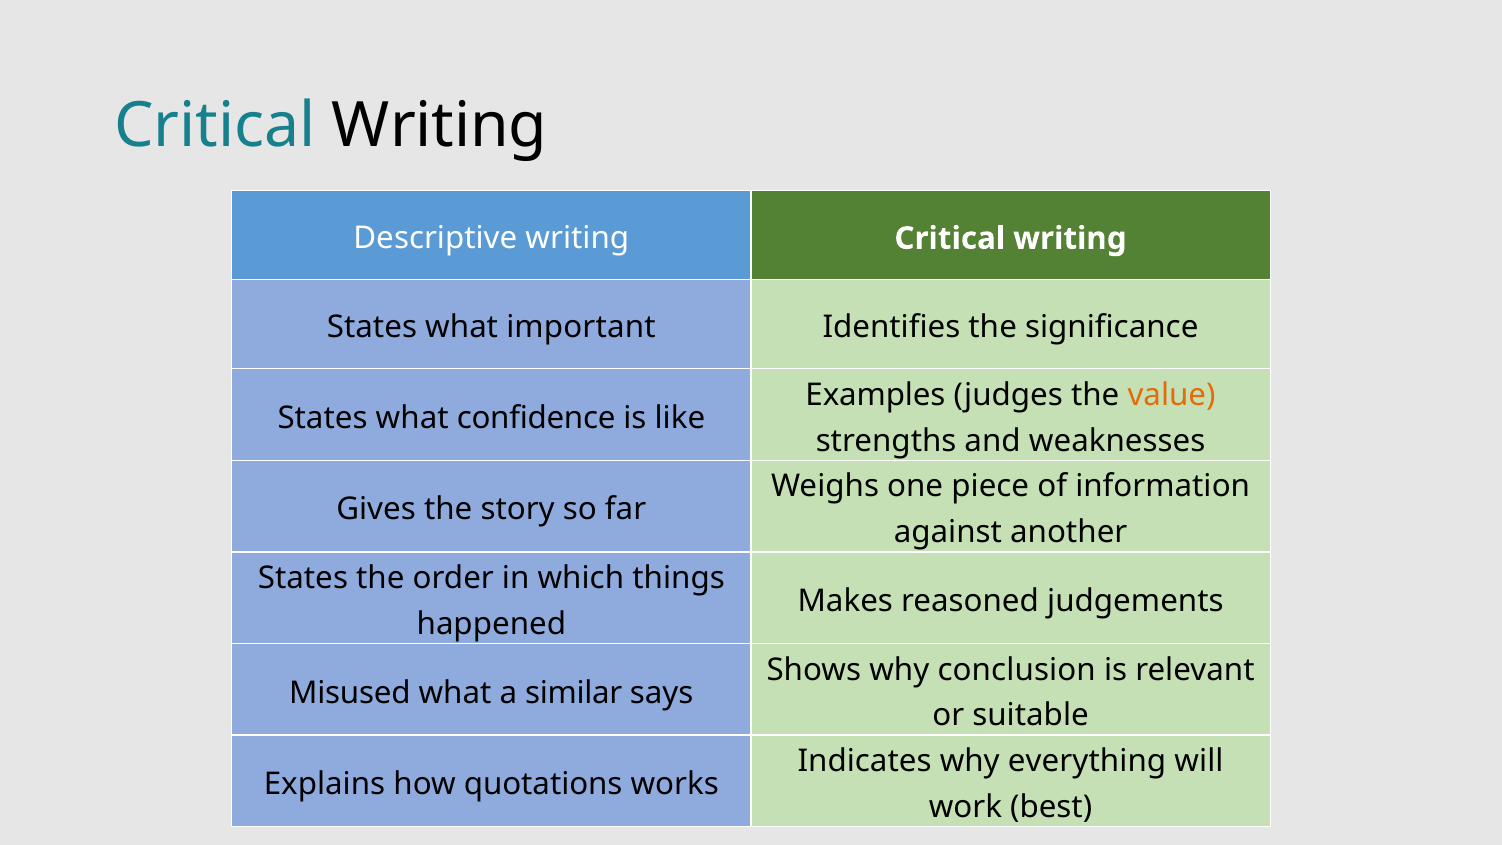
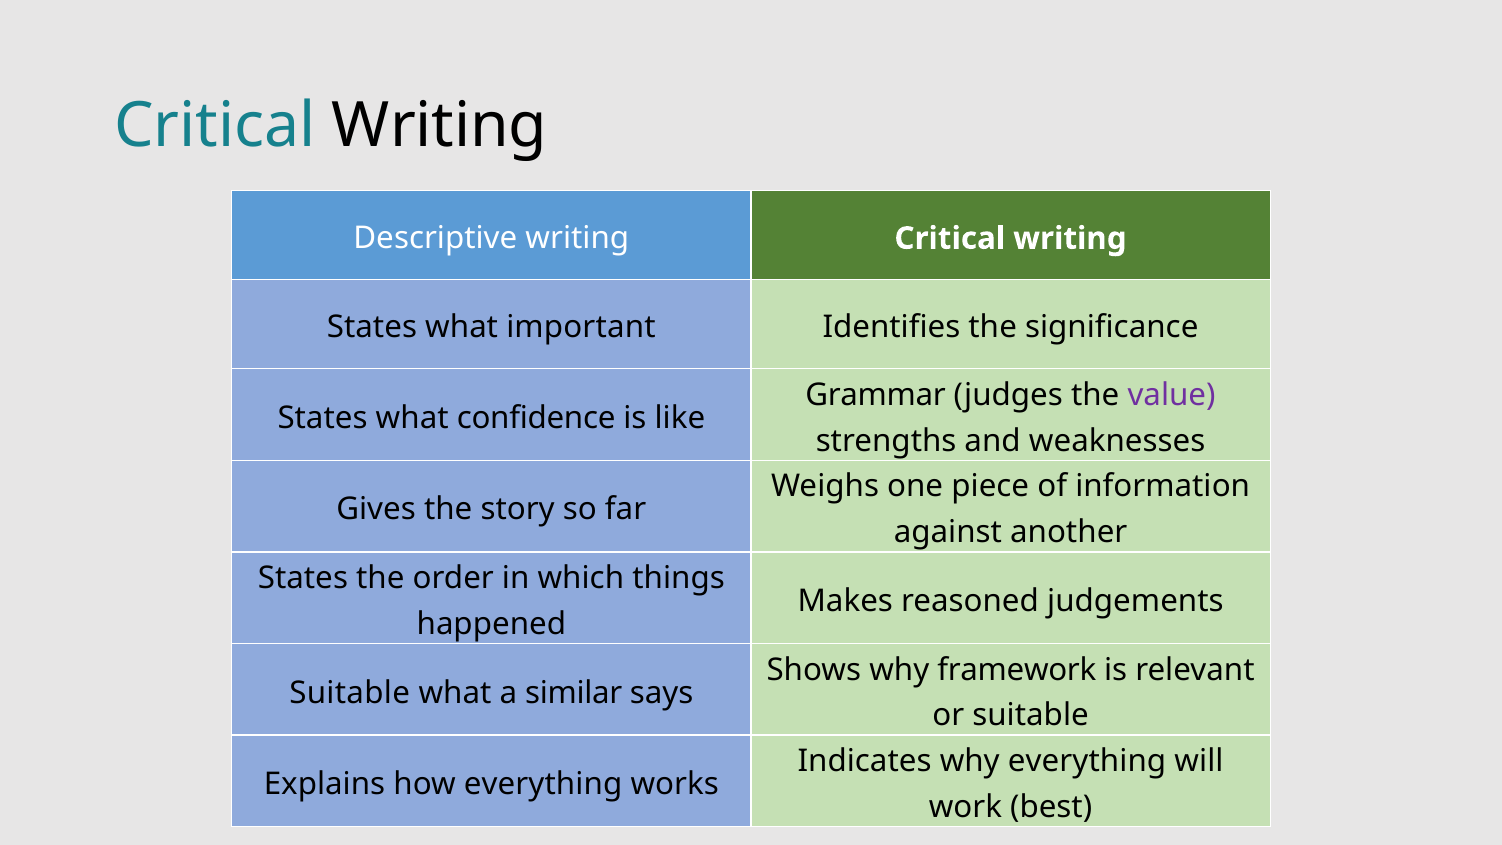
Examples: Examples -> Grammar
value colour: orange -> purple
conclusion: conclusion -> framework
Misused at (350, 693): Misused -> Suitable
how quotations: quotations -> everything
